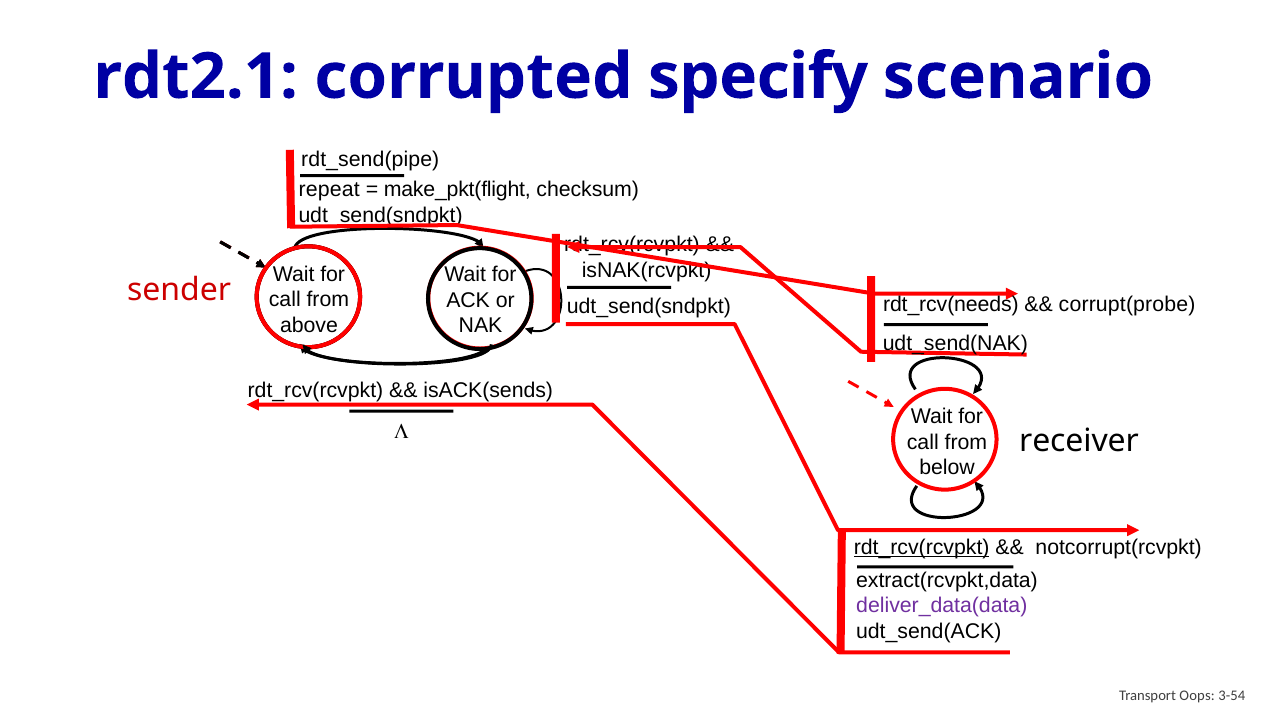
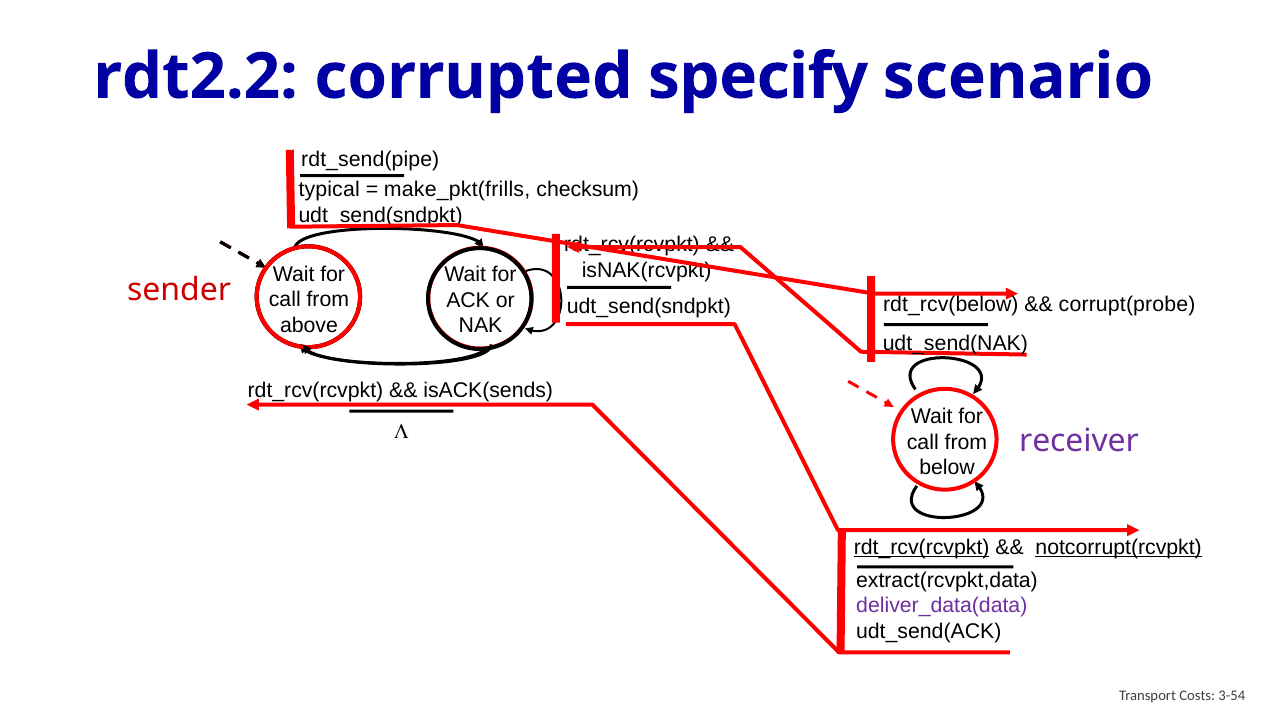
rdt2.1: rdt2.1 -> rdt2.2
repeat: repeat -> typical
make_pkt(flight: make_pkt(flight -> make_pkt(frills
rdt_rcv(needs: rdt_rcv(needs -> rdt_rcv(below
receiver colour: black -> purple
notcorrupt(rcvpkt underline: none -> present
Oops: Oops -> Costs
